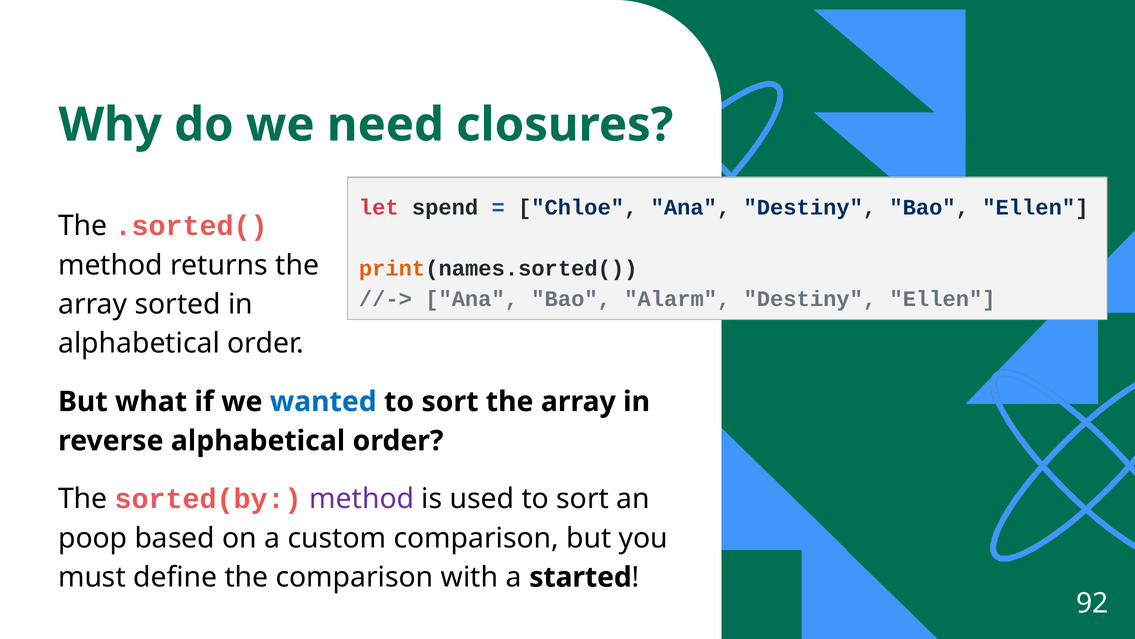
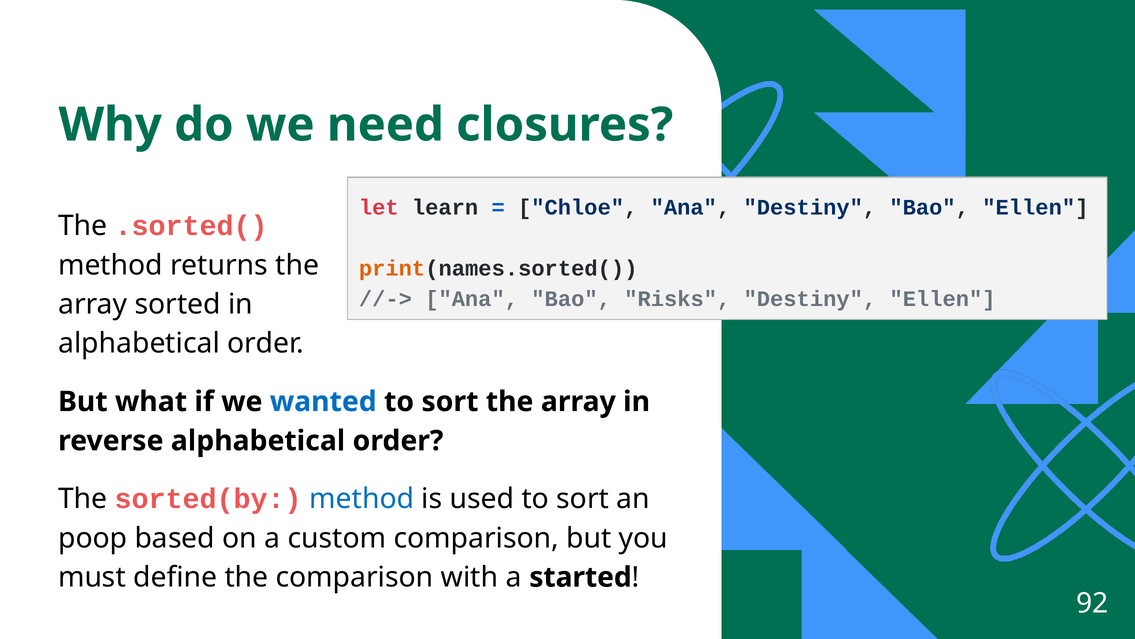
spend: spend -> learn
Alarm: Alarm -> Risks
method at (362, 499) colour: purple -> blue
